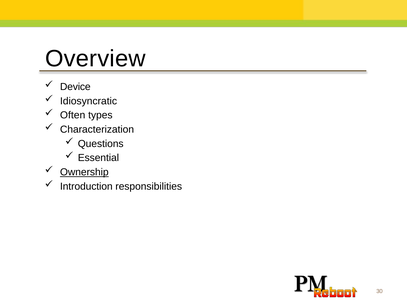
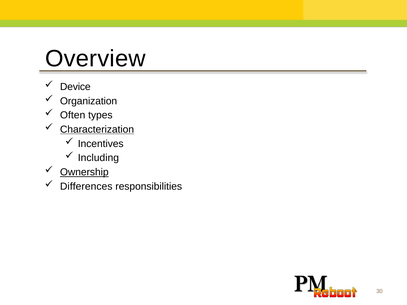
Idiosyncratic: Idiosyncratic -> Organization
Characterization underline: none -> present
Questions: Questions -> Incentives
Essential: Essential -> Including
Introduction: Introduction -> Differences
